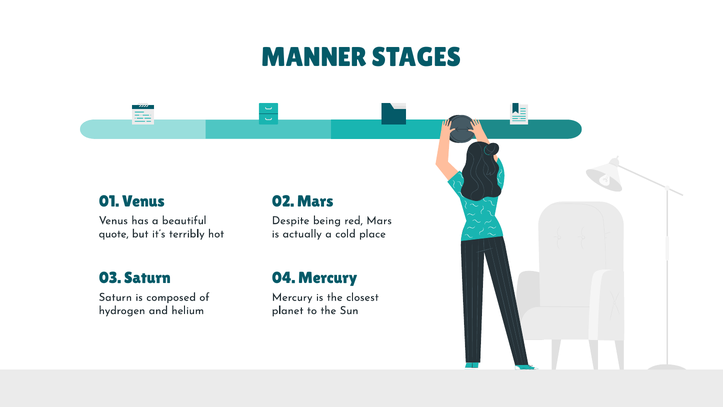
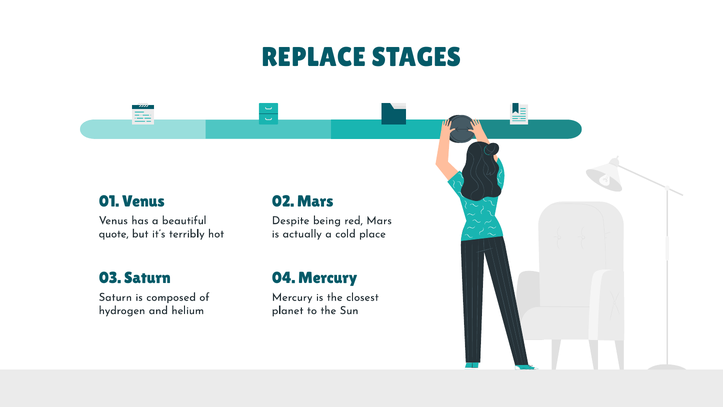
MANNER: MANNER -> REPLACE
